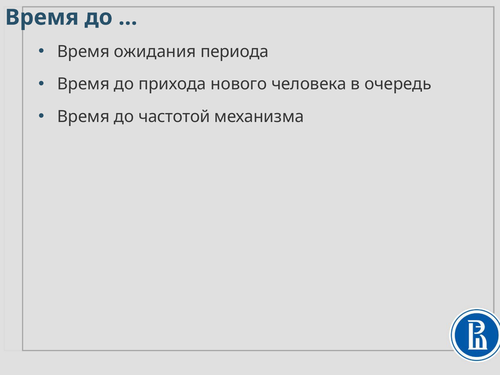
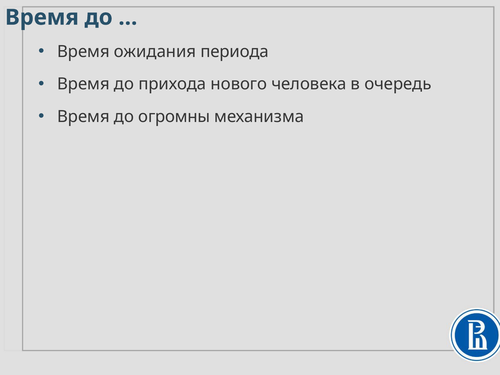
частотой: частотой -> огромны
